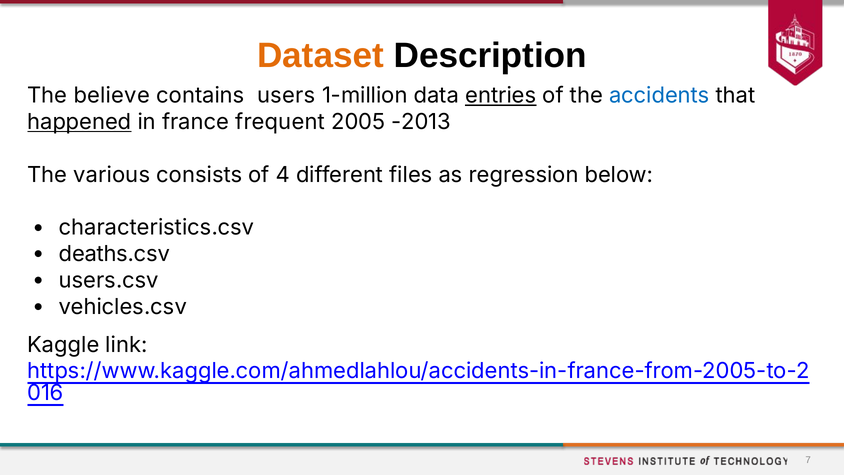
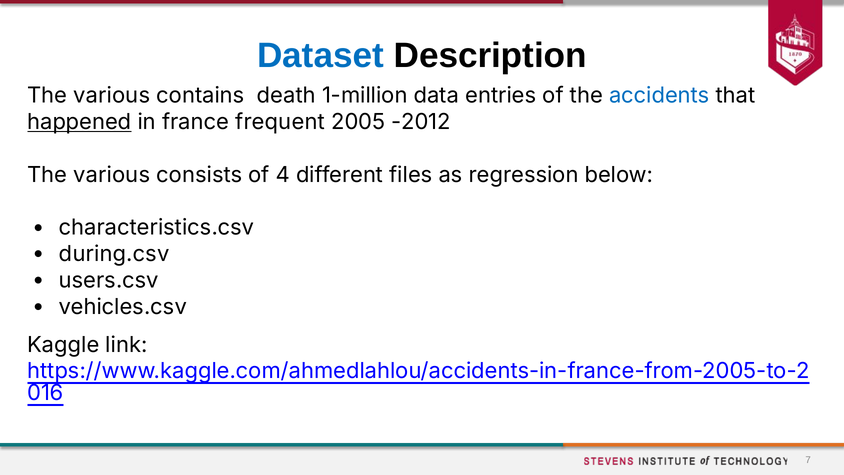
Dataset colour: orange -> blue
believe at (112, 96): believe -> various
users: users -> death
entries underline: present -> none
-2013: -2013 -> -2012
deaths.csv: deaths.csv -> during.csv
